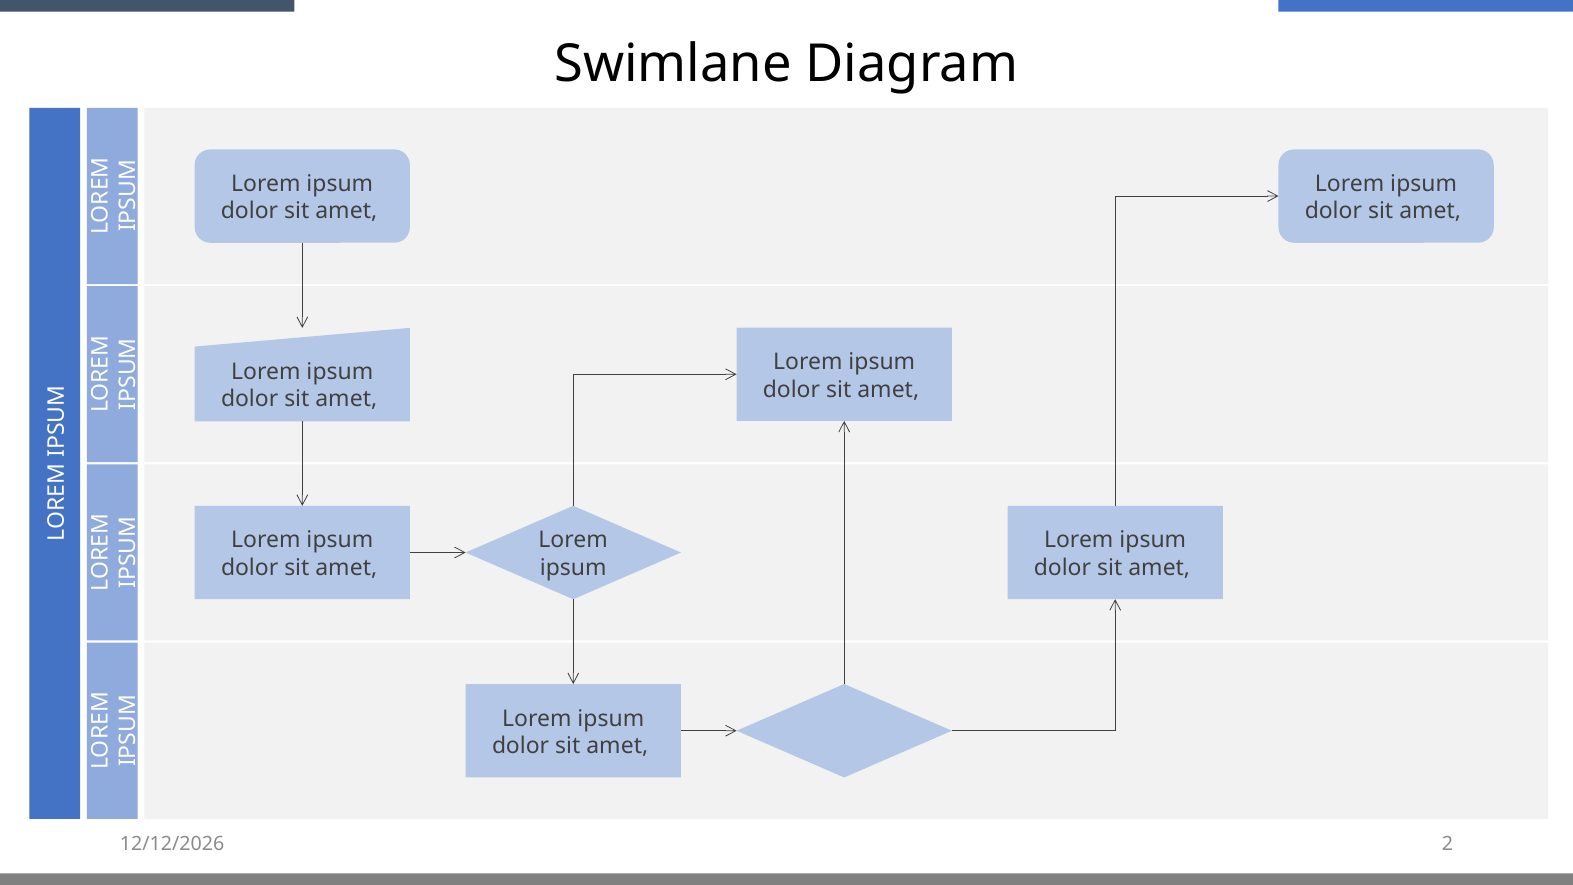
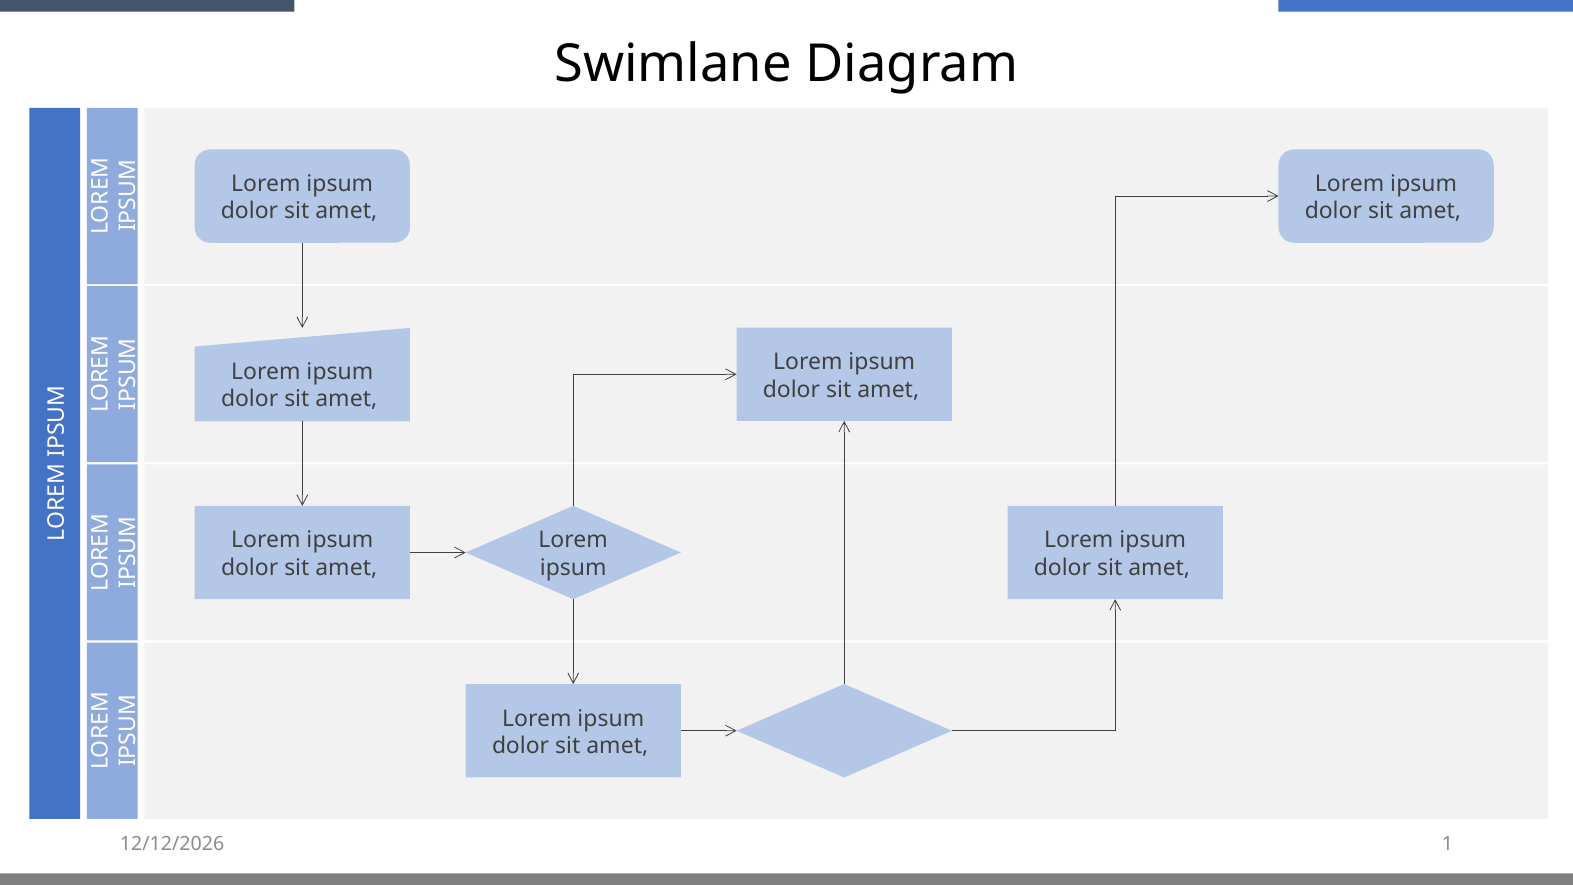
2: 2 -> 1
